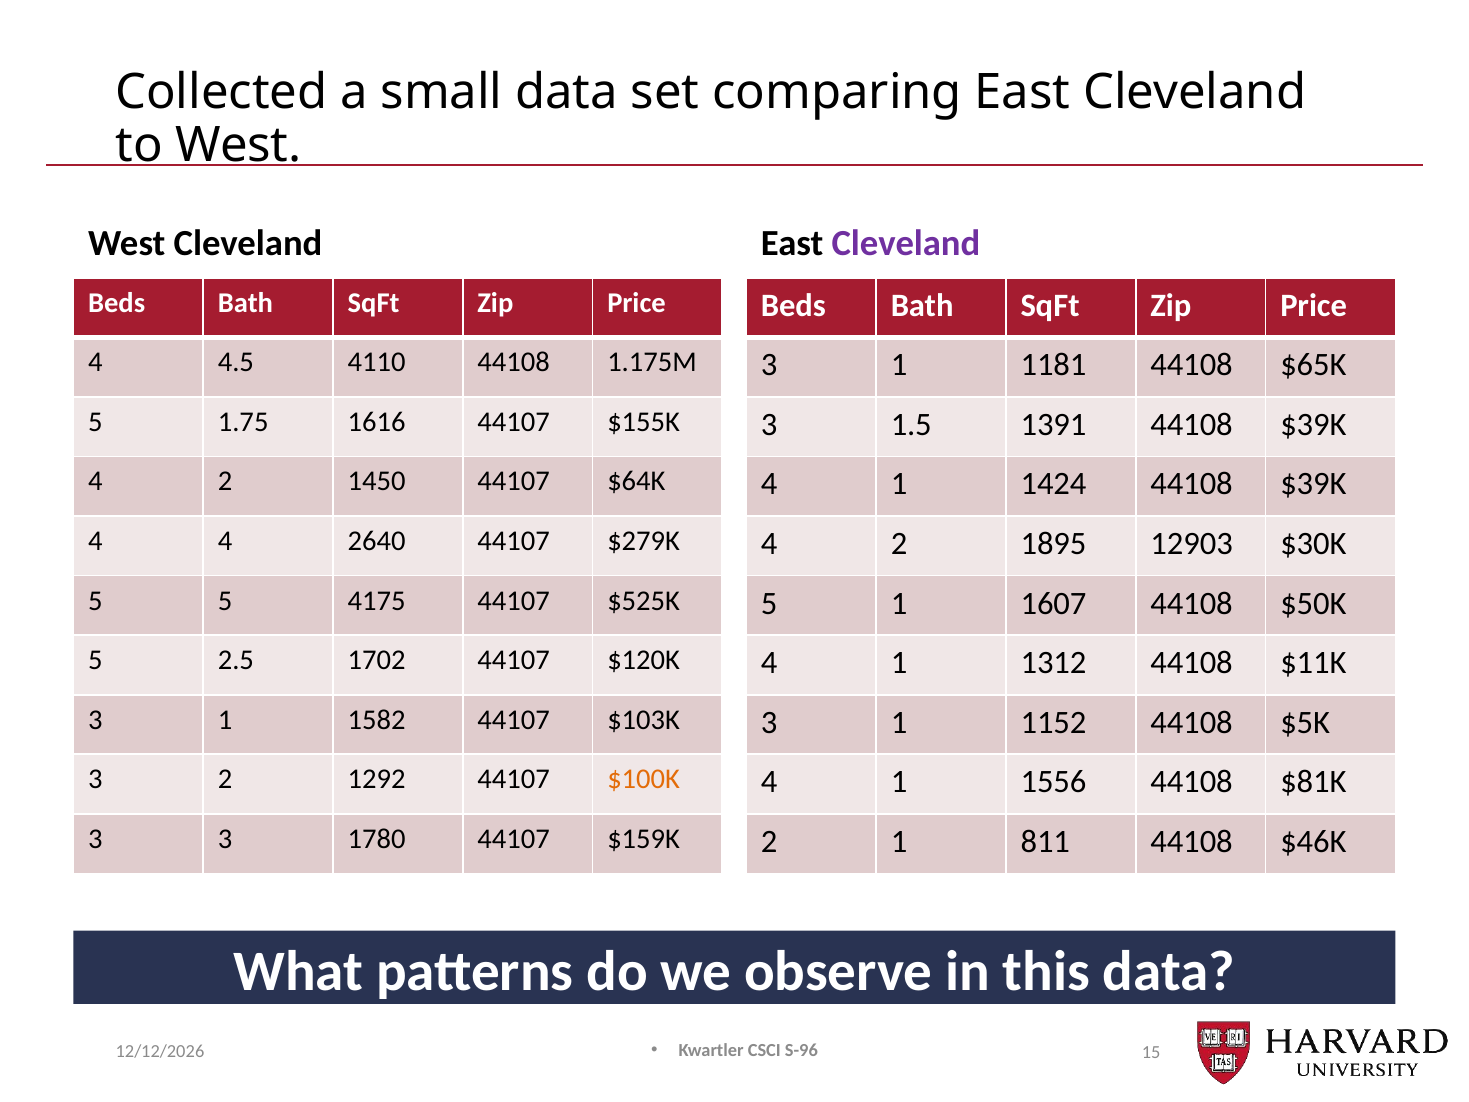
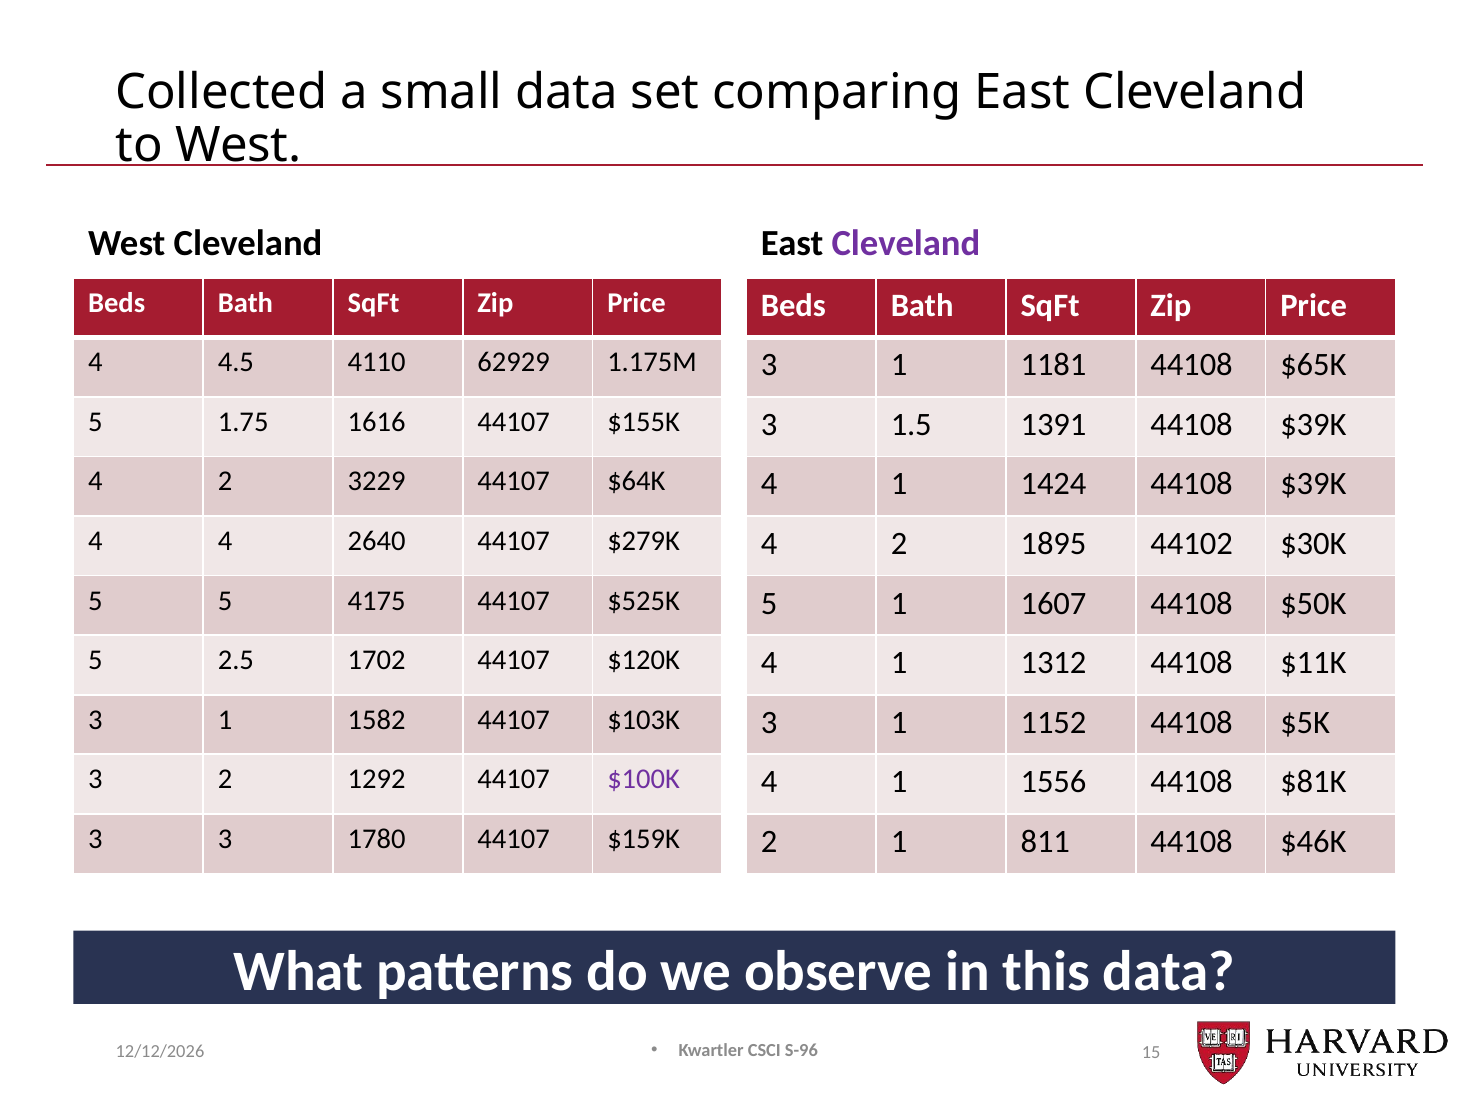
4110 44108: 44108 -> 62929
1450: 1450 -> 3229
12903: 12903 -> 44102
$100K colour: orange -> purple
